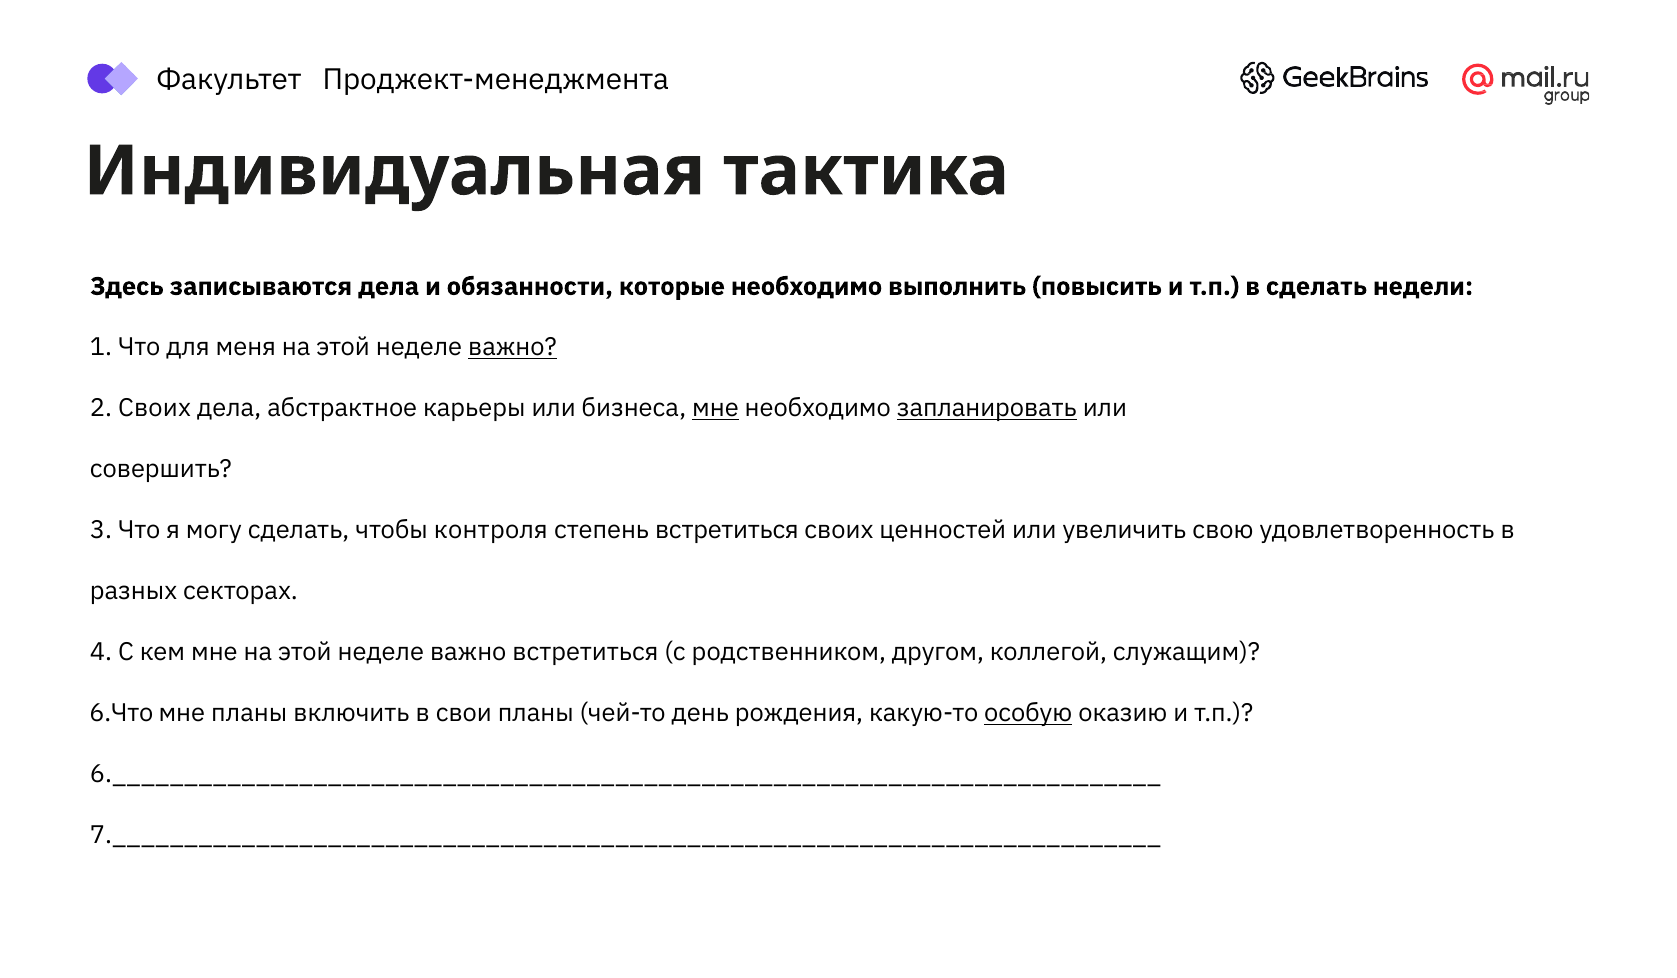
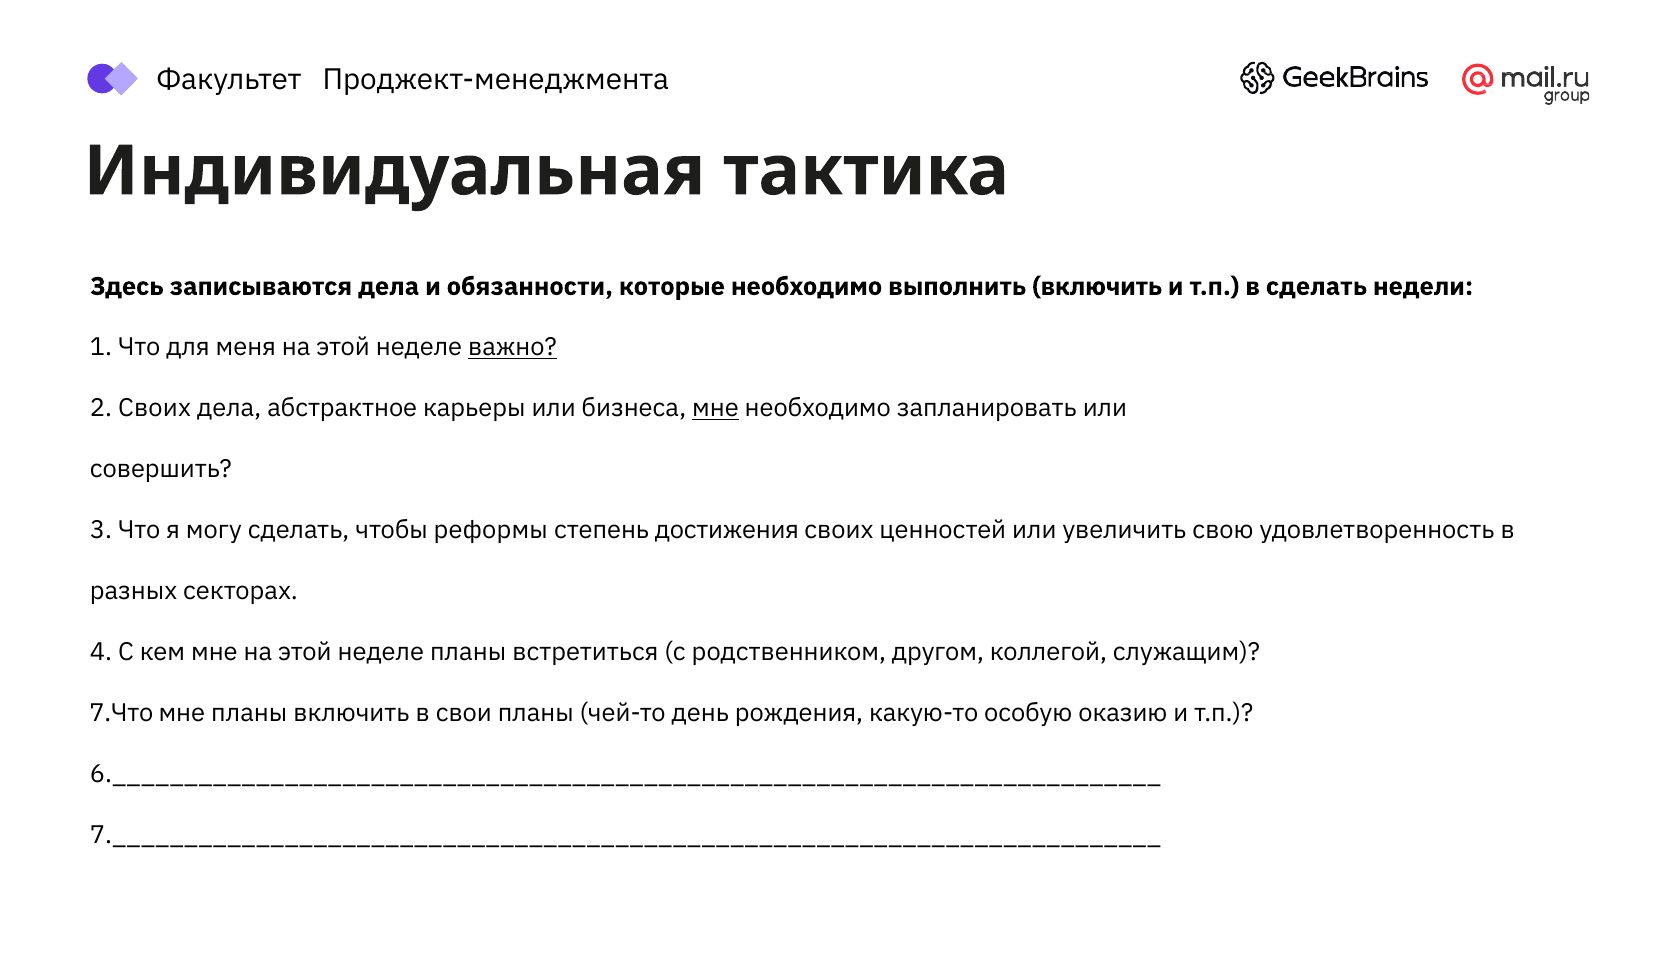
выполнить повысить: повысить -> включить
запланировать underline: present -> none
контроля: контроля -> реформы
степень встретиться: встретиться -> достижения
важно at (468, 653): важно -> планы
6.Что: 6.Что -> 7.Что
особую underline: present -> none
